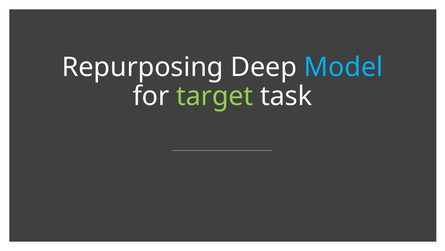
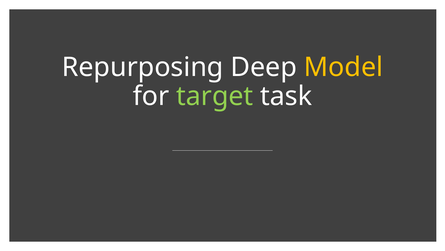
Model colour: light blue -> yellow
